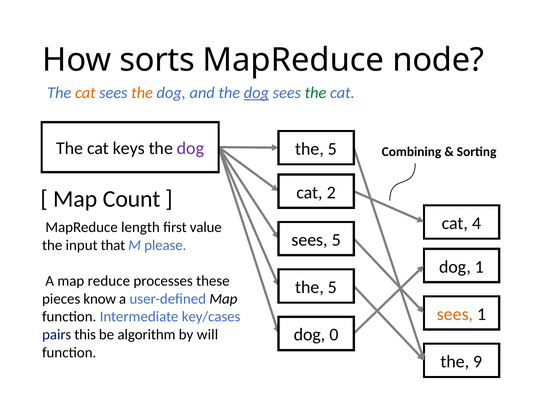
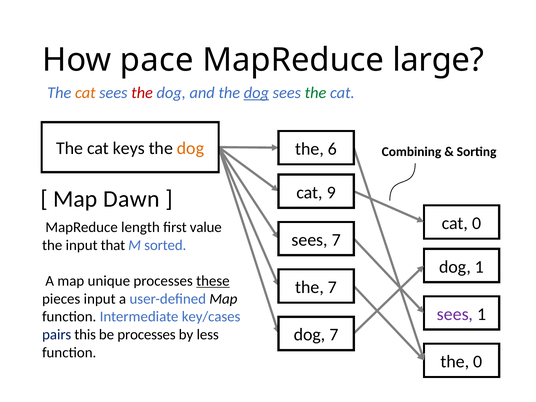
sorts: sorts -> pace
node: node -> large
the at (142, 93) colour: orange -> red
dog at (191, 148) colour: purple -> orange
5 at (332, 149): 5 -> 6
2: 2 -> 9
Count: Count -> Dawn
cat 4: 4 -> 0
sees 5: 5 -> 7
please: please -> sorted
reduce: reduce -> unique
these underline: none -> present
5 at (332, 287): 5 -> 7
pieces know: know -> input
sees at (455, 314) colour: orange -> purple
dog 0: 0 -> 7
be algorithm: algorithm -> processes
will: will -> less
the 9: 9 -> 0
